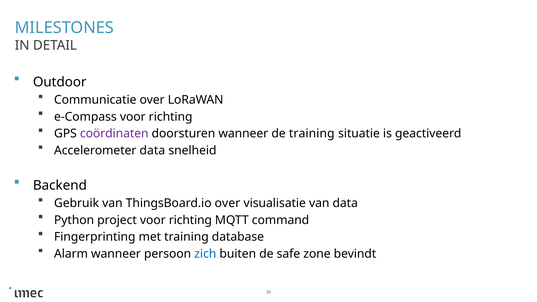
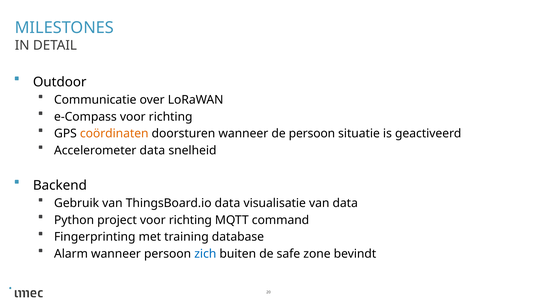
coördinaten colour: purple -> orange
de training: training -> persoon
ThingsBoard.io over: over -> data
